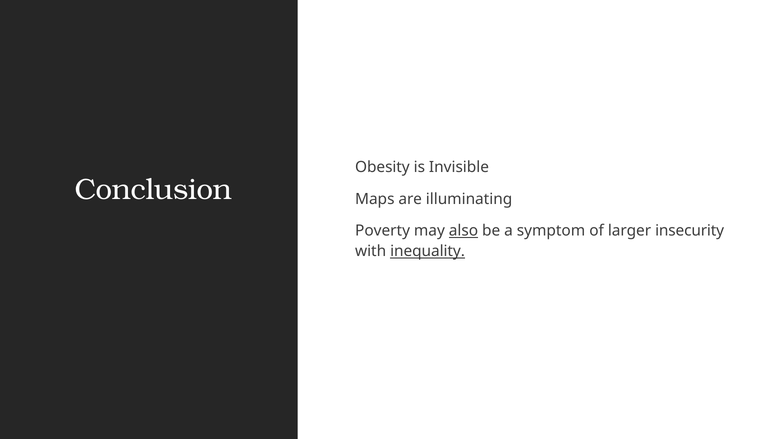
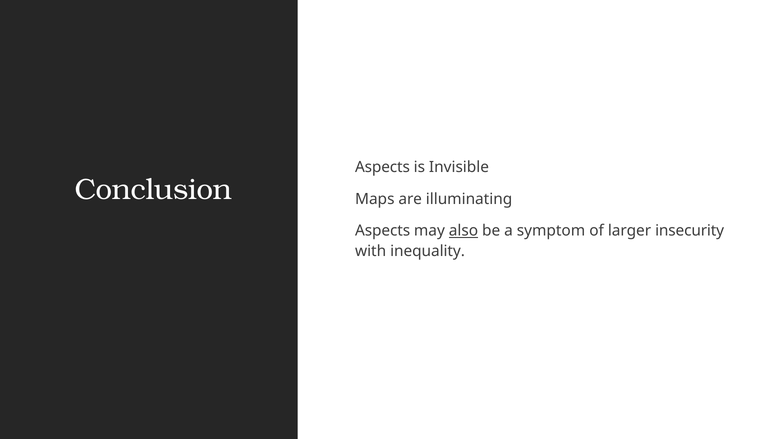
Obesity at (382, 167): Obesity -> Aspects
Poverty at (383, 231): Poverty -> Aspects
inequality underline: present -> none
